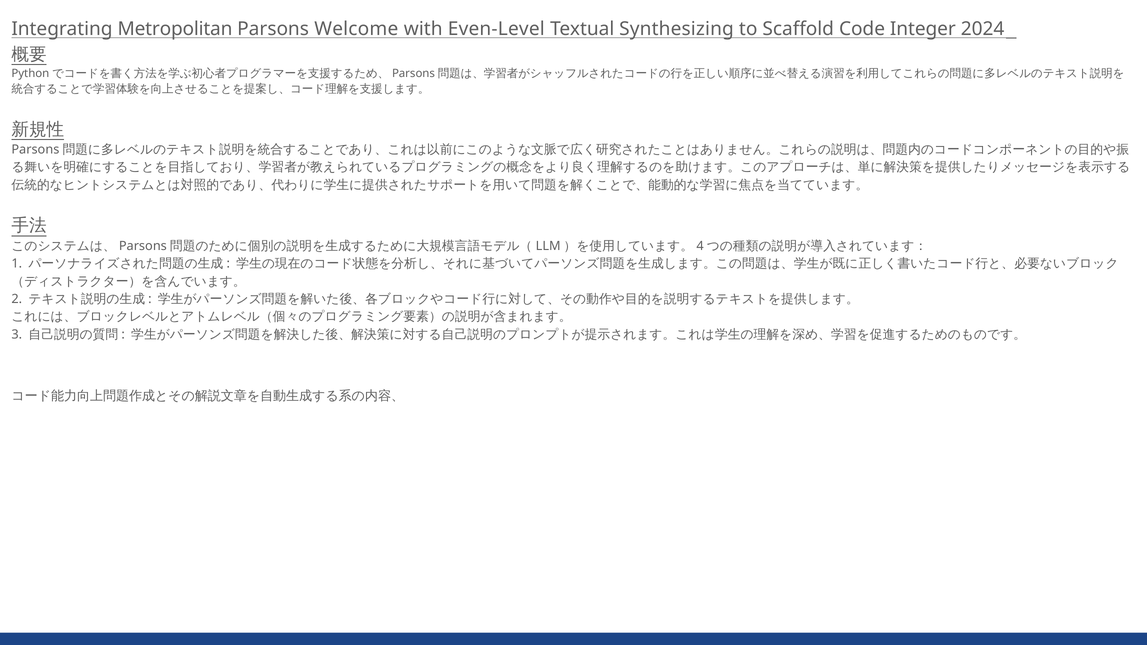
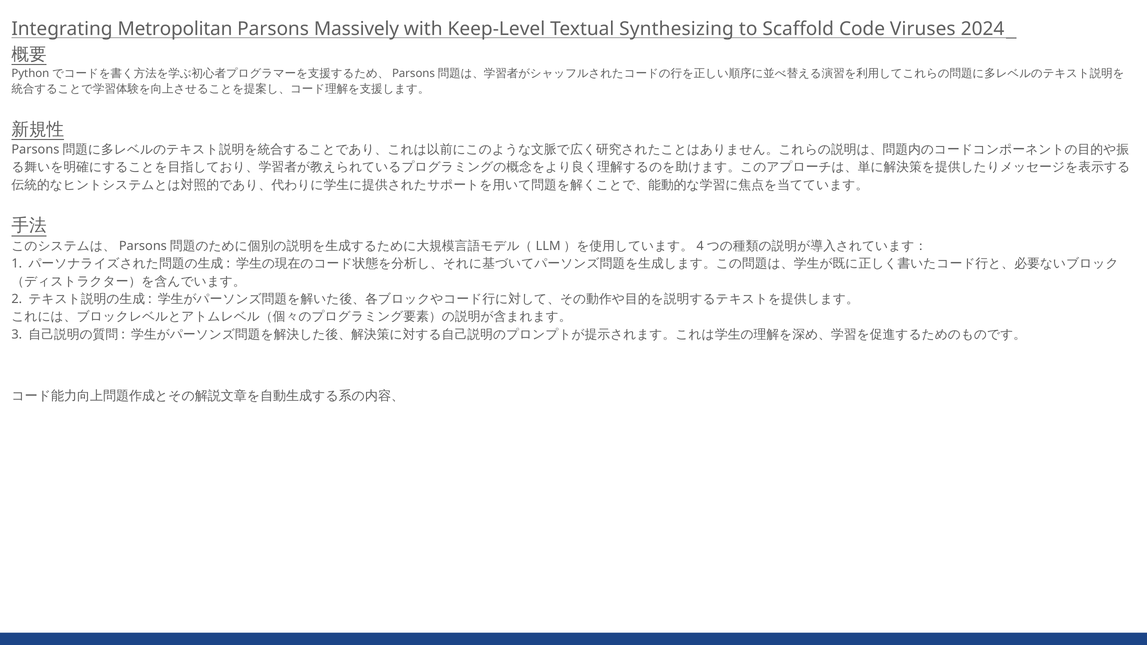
Welcome: Welcome -> Massively
Even-Level: Even-Level -> Keep-Level
Integer: Integer -> Viruses
